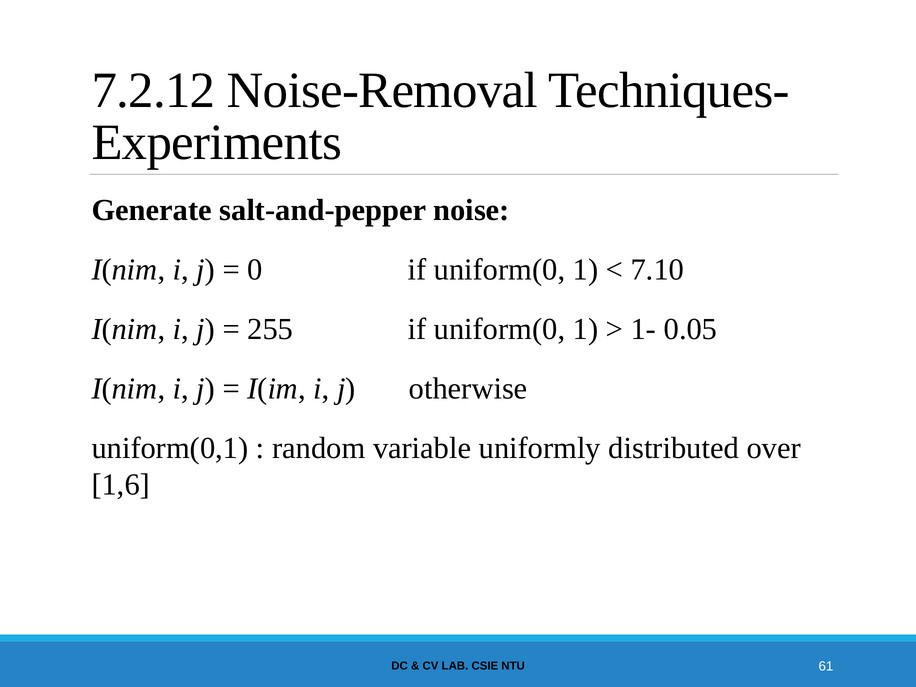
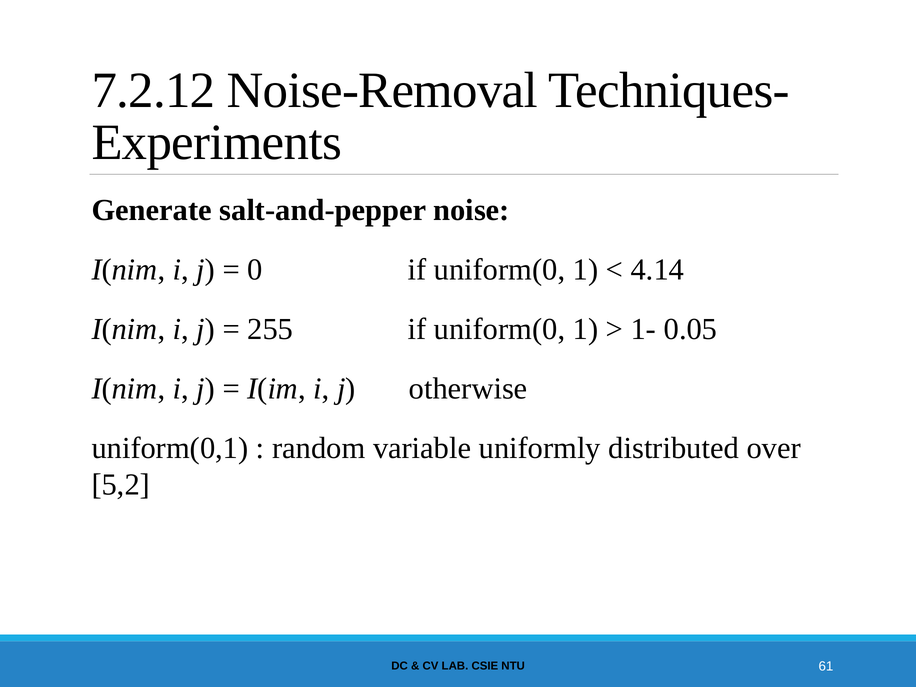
7.10: 7.10 -> 4.14
1,6: 1,6 -> 5,2
